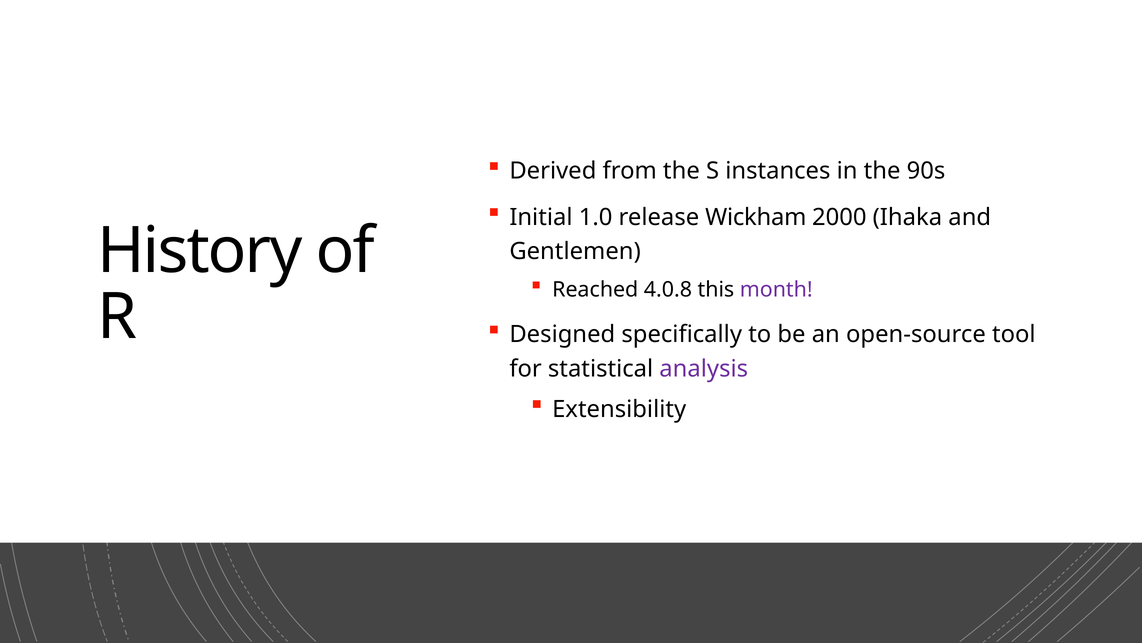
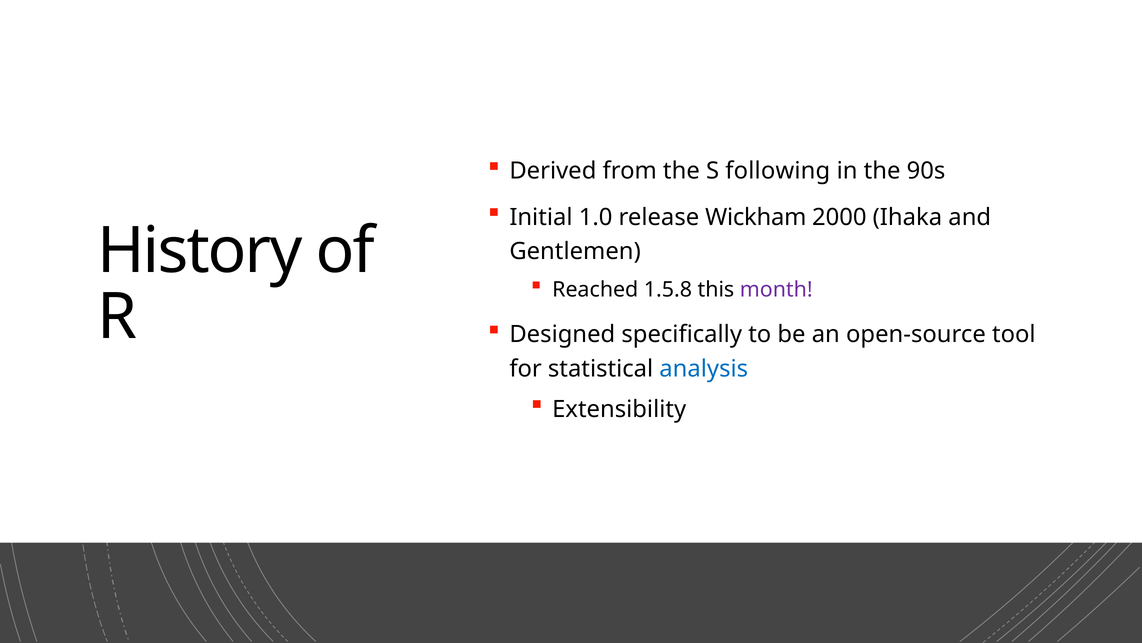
instances: instances -> following
4.0.8: 4.0.8 -> 1.5.8
analysis colour: purple -> blue
